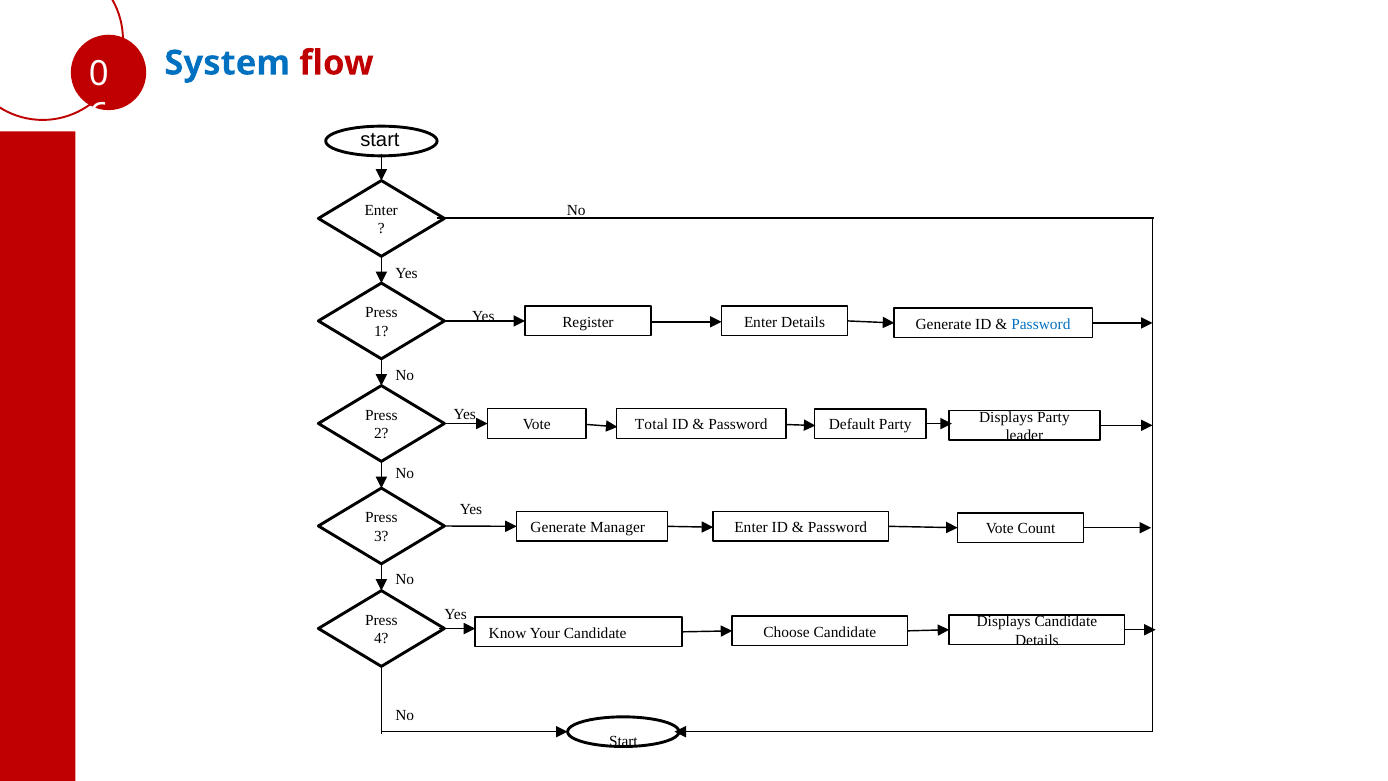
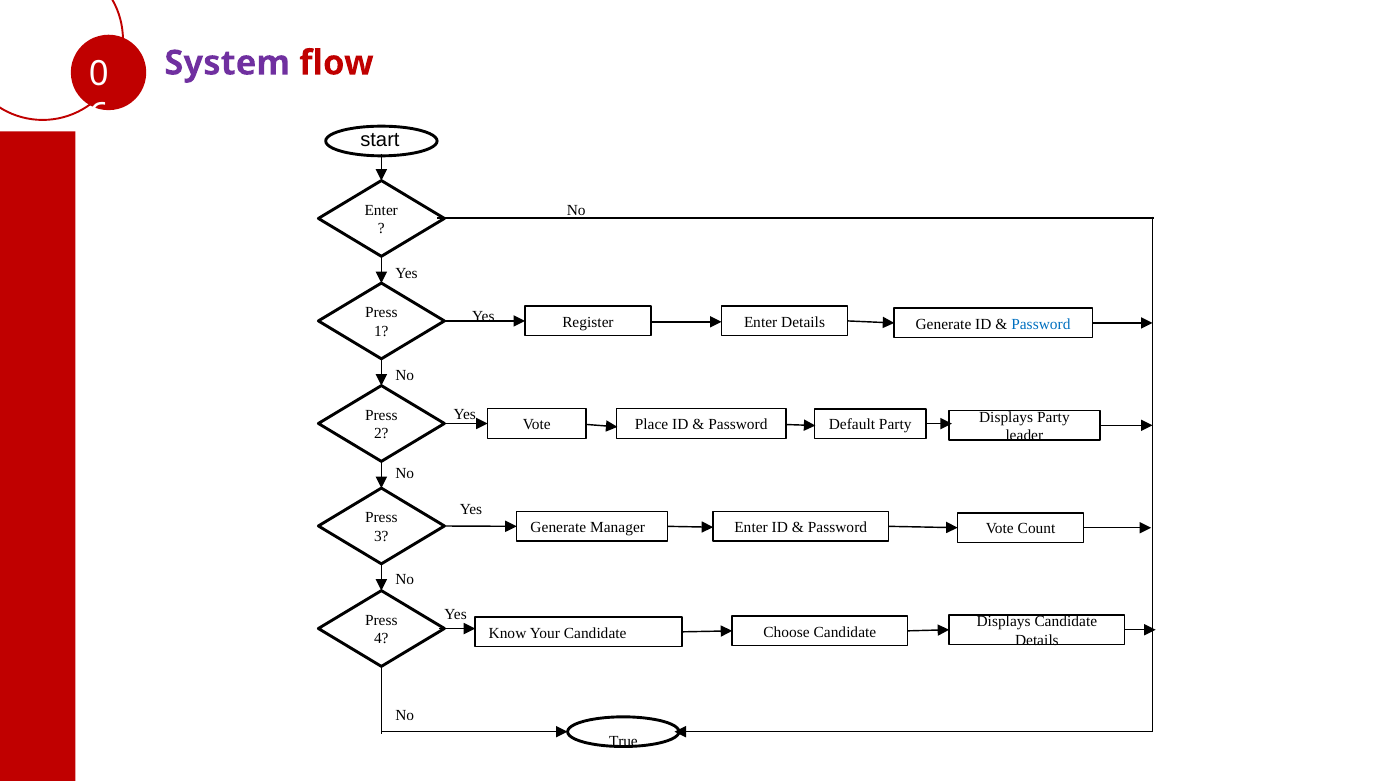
System colour: blue -> purple
Total: Total -> Place
Start at (623, 741): Start -> True
